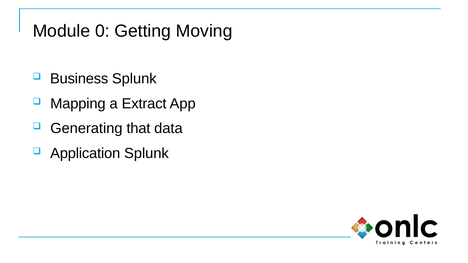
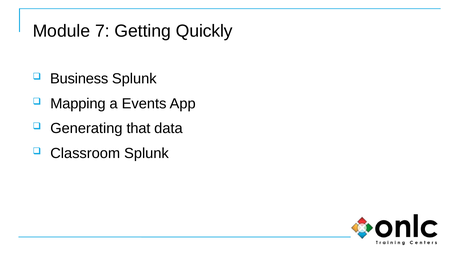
0: 0 -> 7
Moving: Moving -> Quickly
Extract: Extract -> Events
Application: Application -> Classroom
